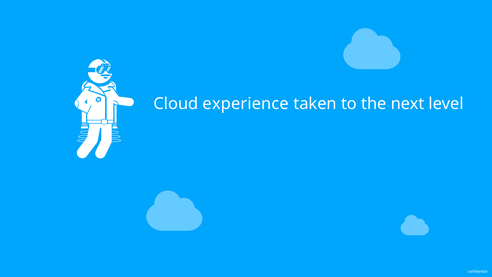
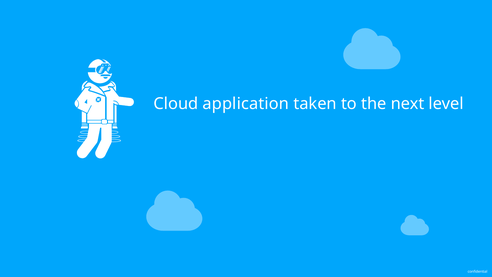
experience: experience -> application
